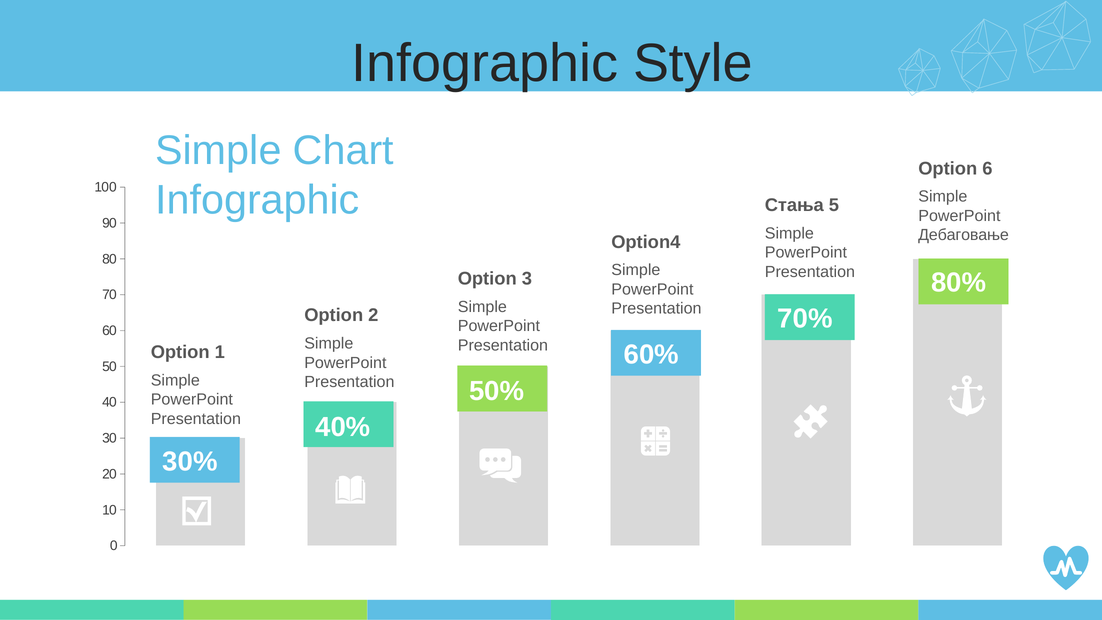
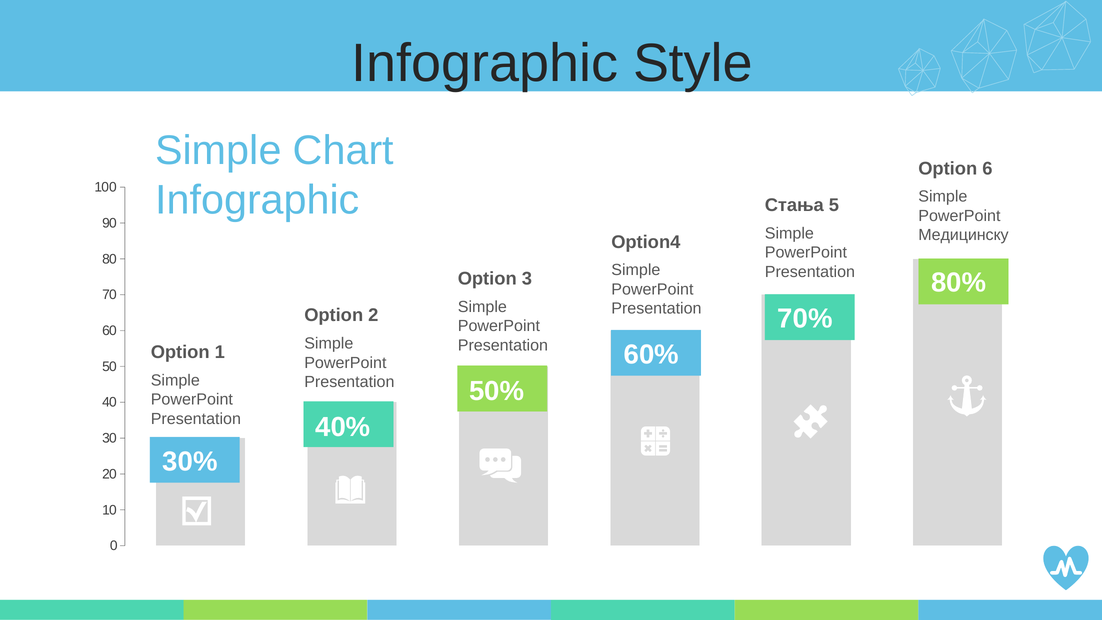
Дебаговање: Дебаговање -> Медицинску
